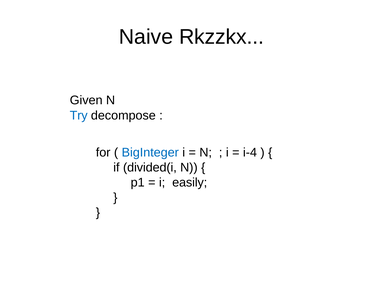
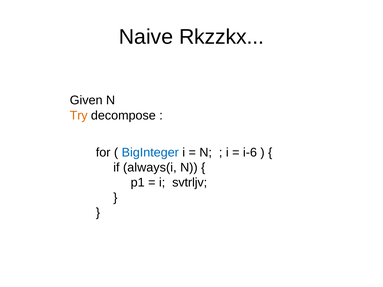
Try colour: blue -> orange
i-4: i-4 -> i-6
divided(i: divided(i -> always(i
easily: easily -> svtrljv
